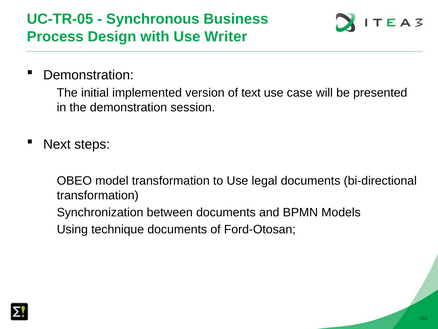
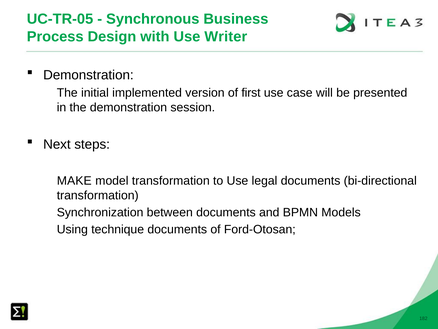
text: text -> first
OBEO: OBEO -> MAKE
